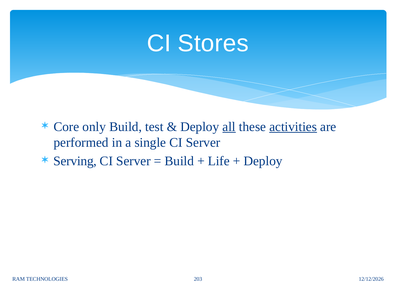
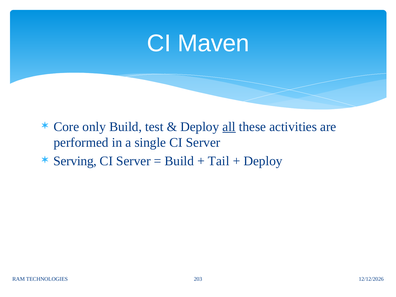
Stores: Stores -> Maven
activities underline: present -> none
Life: Life -> Tail
